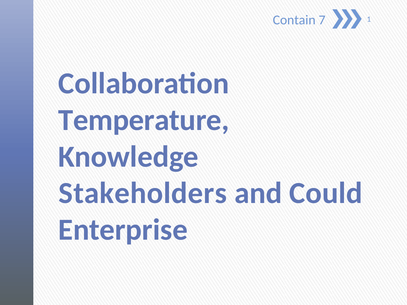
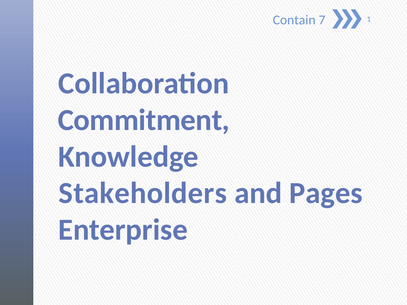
Temperature: Temperature -> Commitment
Could: Could -> Pages
